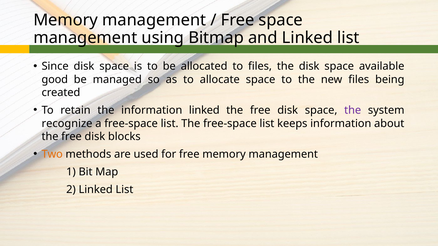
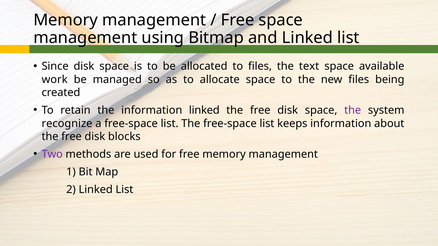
the disk: disk -> text
good: good -> work
Two colour: orange -> purple
